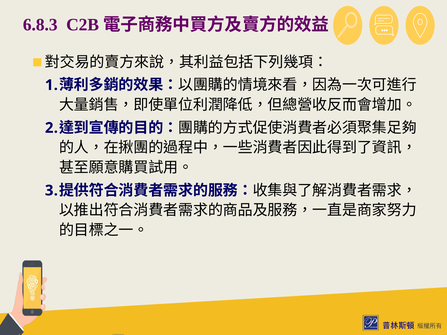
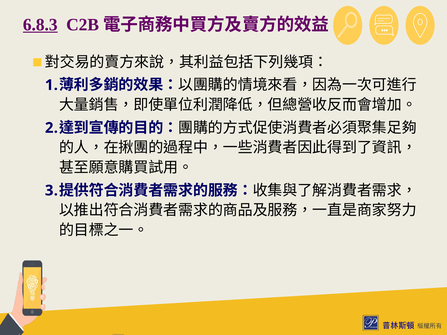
6.8.3 underline: none -> present
